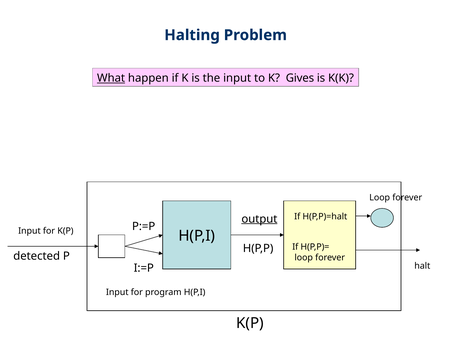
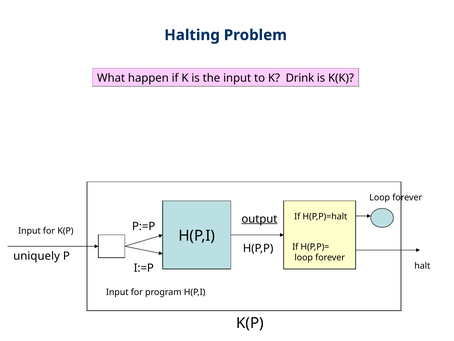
What underline: present -> none
Gives: Gives -> Drink
detected: detected -> uniquely
